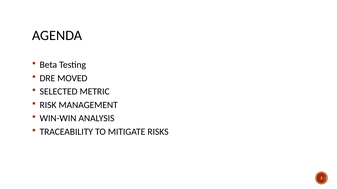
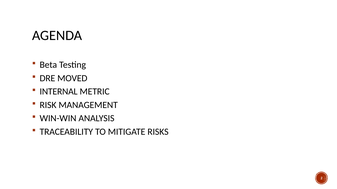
SELECTED: SELECTED -> INTERNAL
